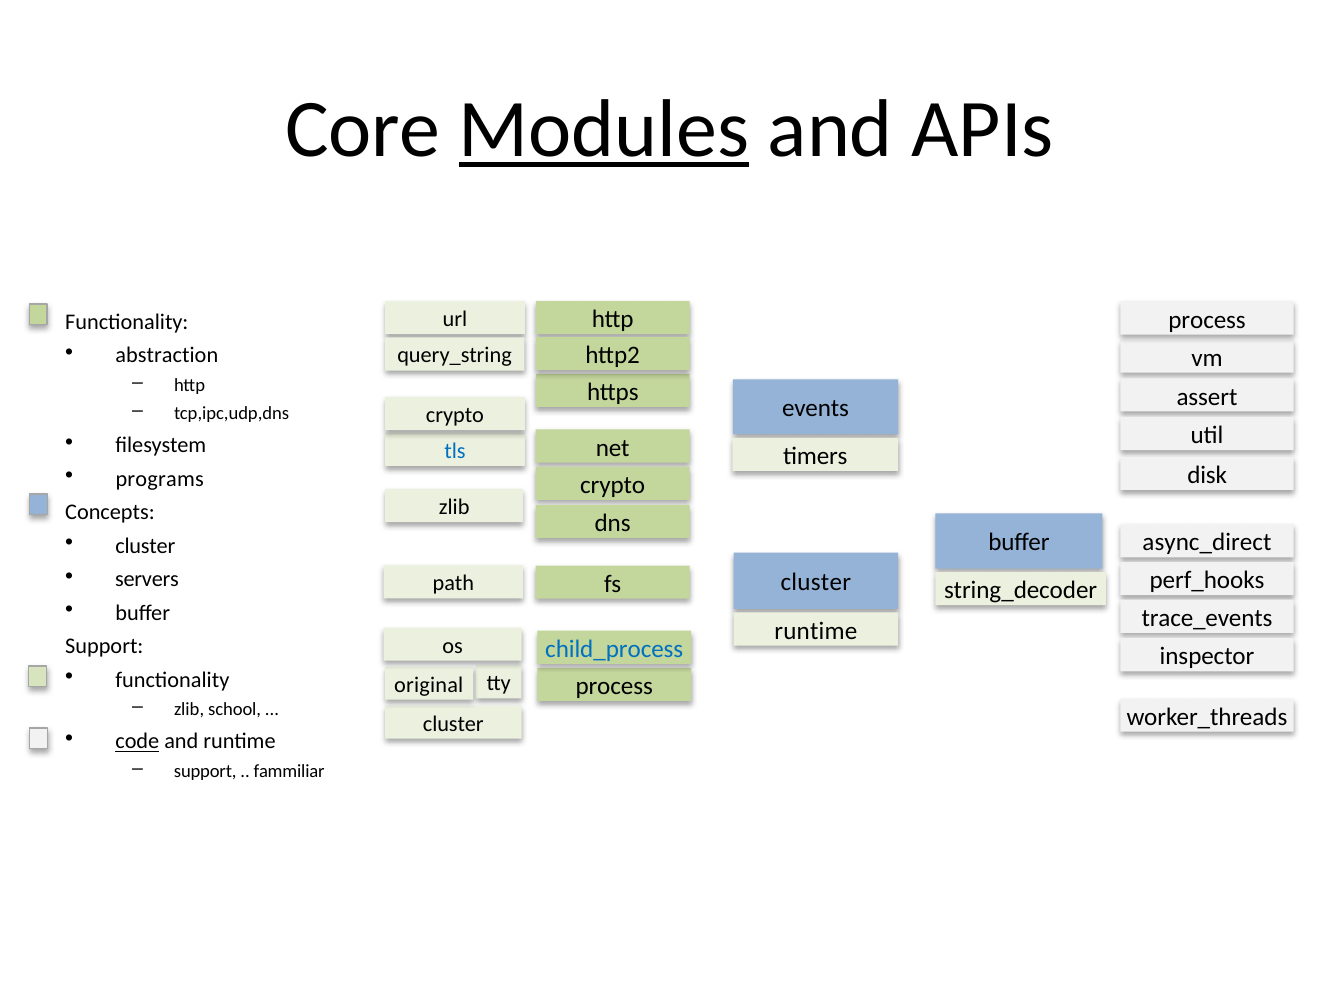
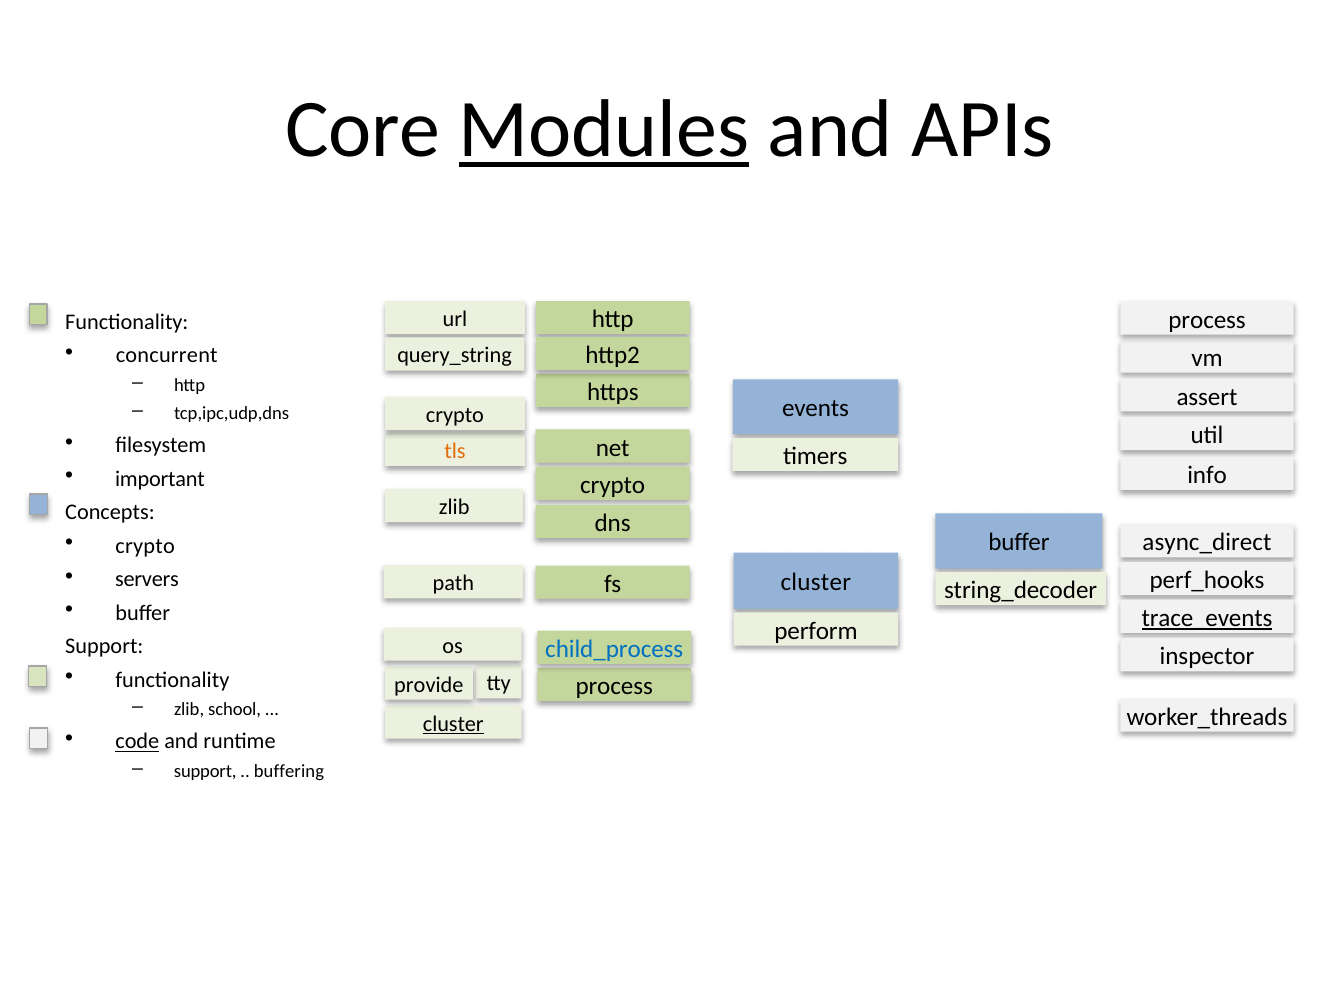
abstraction: abstraction -> concurrent
tls colour: blue -> orange
programs: programs -> important
disk: disk -> info
cluster at (145, 546): cluster -> crypto
trace_events underline: none -> present
runtime at (816, 631): runtime -> perform
original: original -> provide
cluster at (453, 724) underline: none -> present
fammiliar: fammiliar -> buffering
